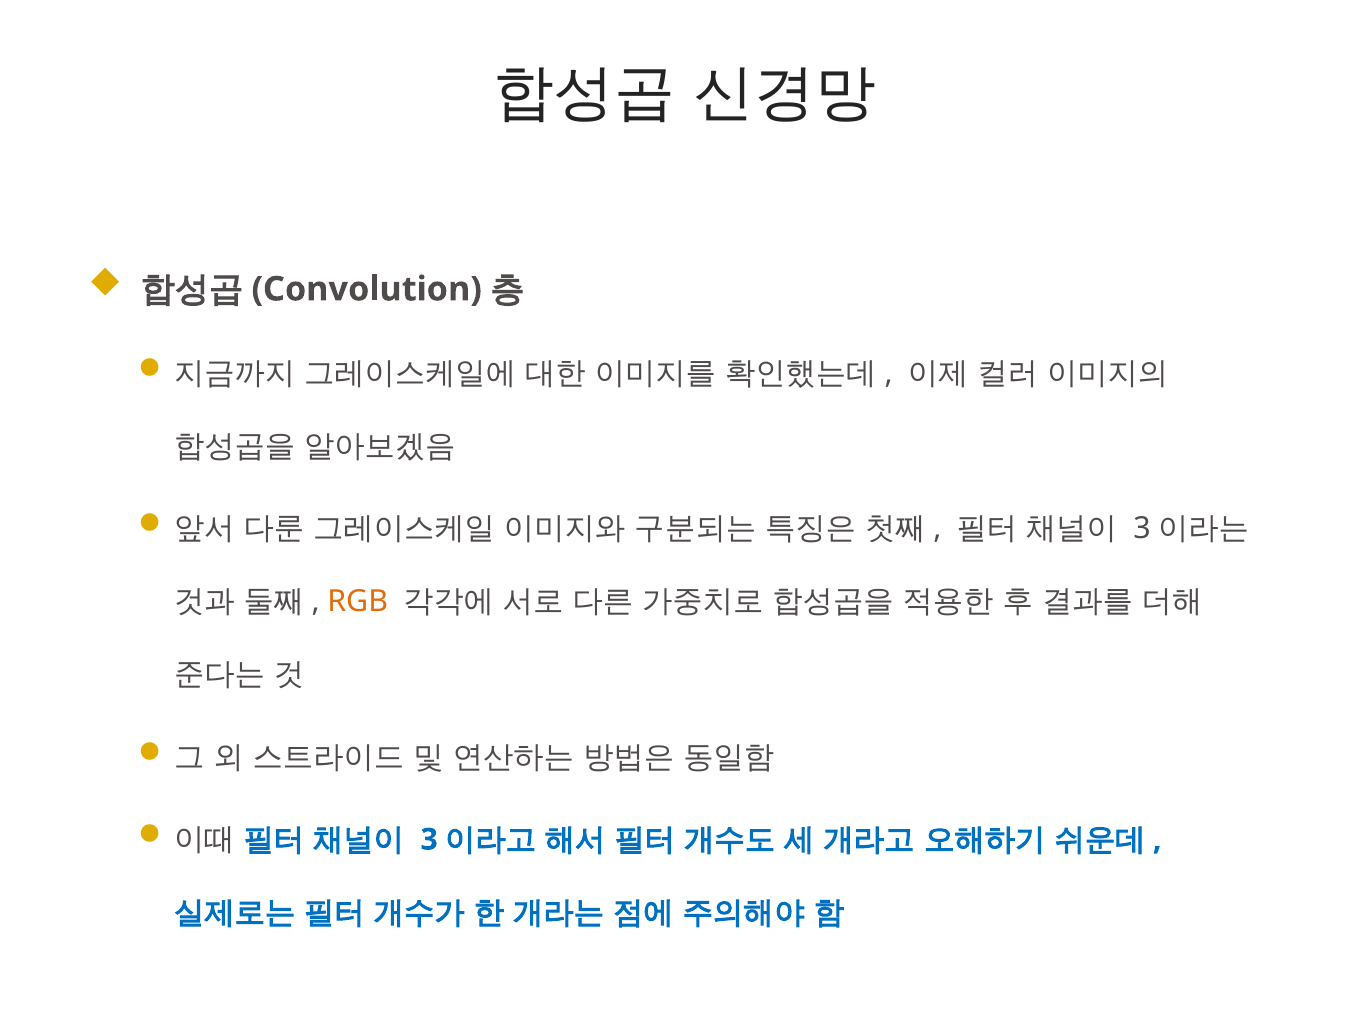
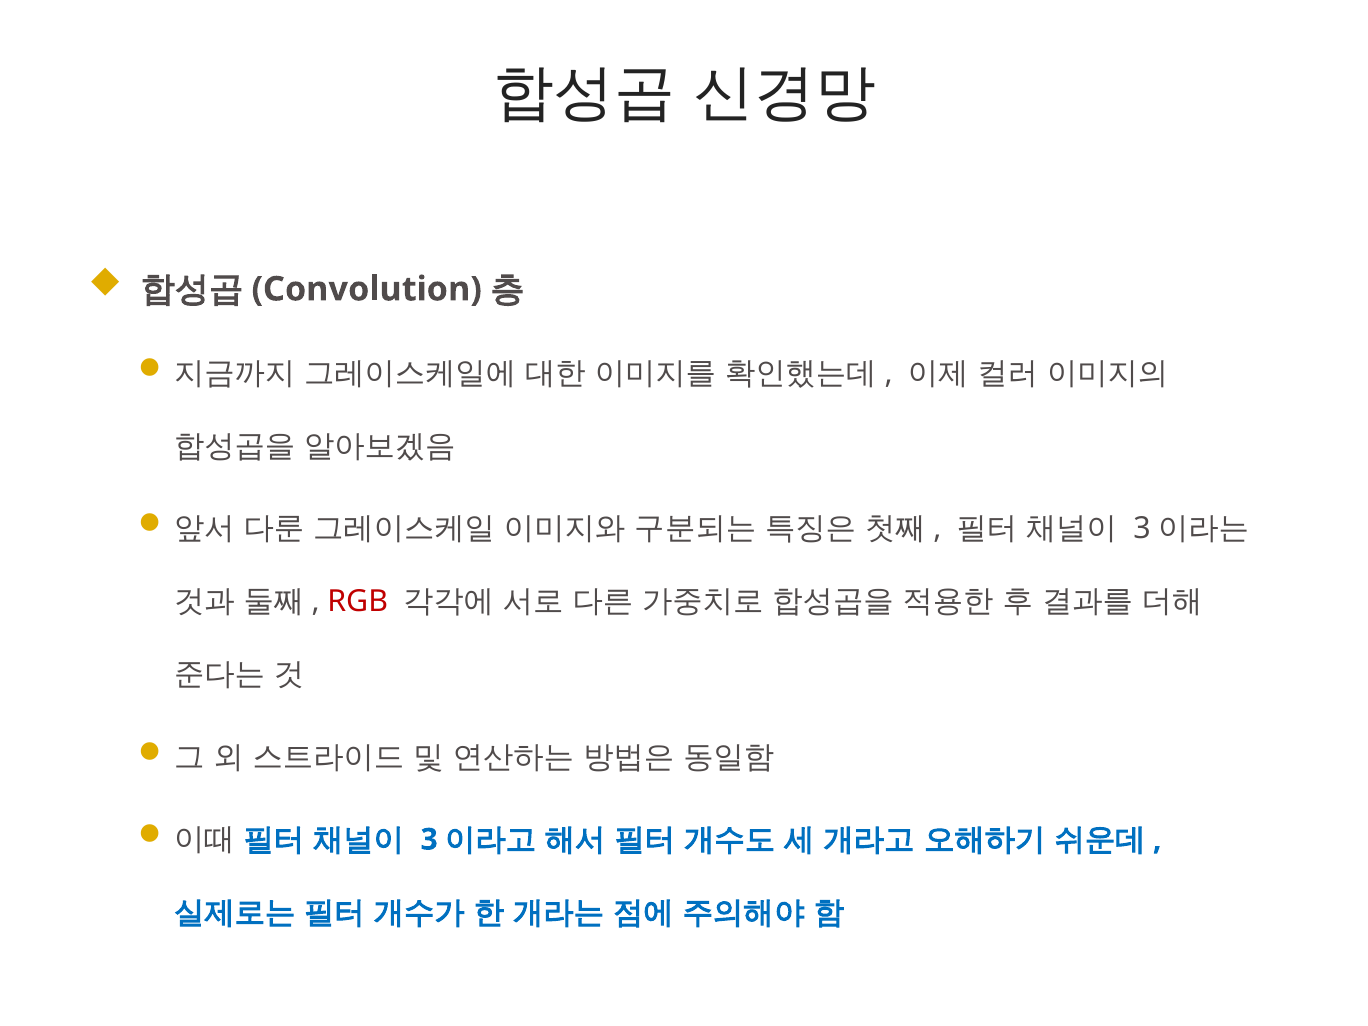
RGB colour: orange -> red
